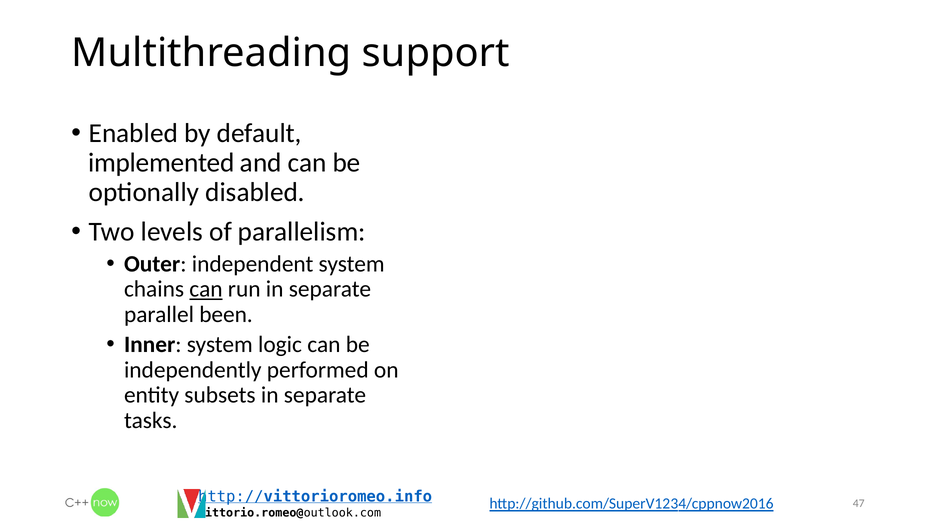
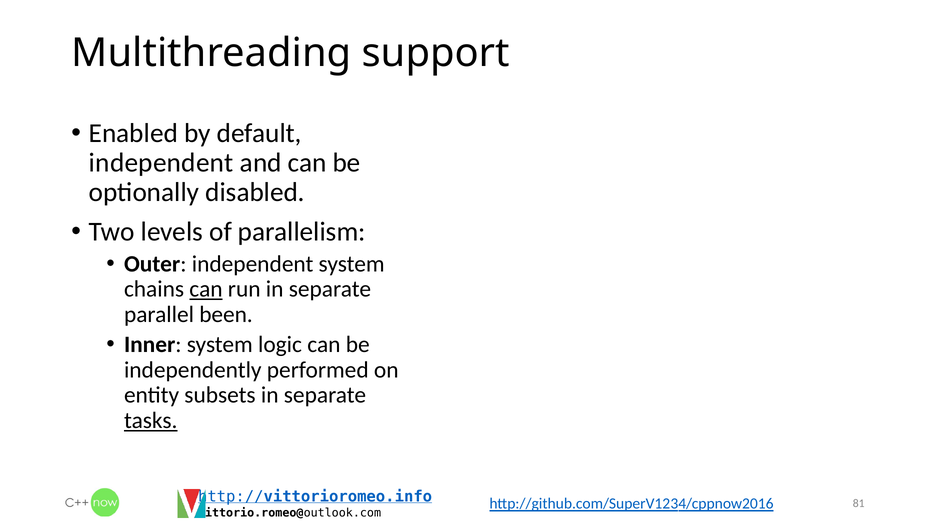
implemented at (162, 163): implemented -> independent
tasks underline: none -> present
47: 47 -> 81
